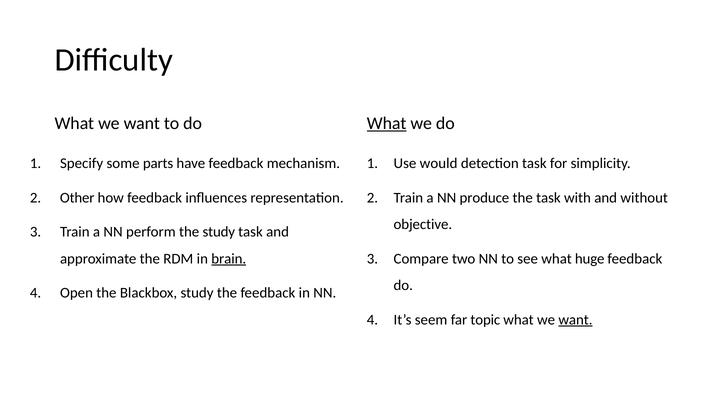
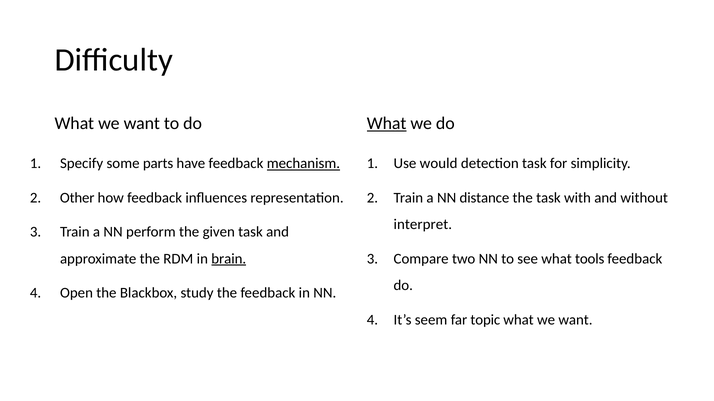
mechanism underline: none -> present
produce: produce -> distance
objective: objective -> interpret
the study: study -> given
huge: huge -> tools
want at (575, 320) underline: present -> none
